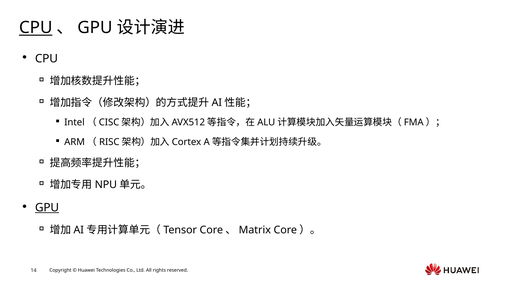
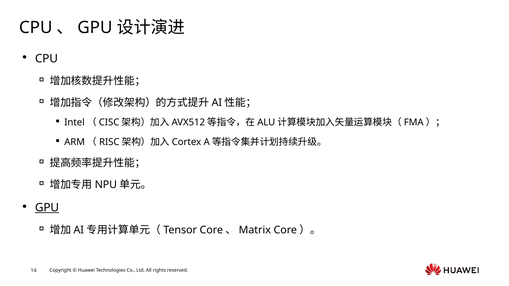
CPU at (36, 28) underline: present -> none
